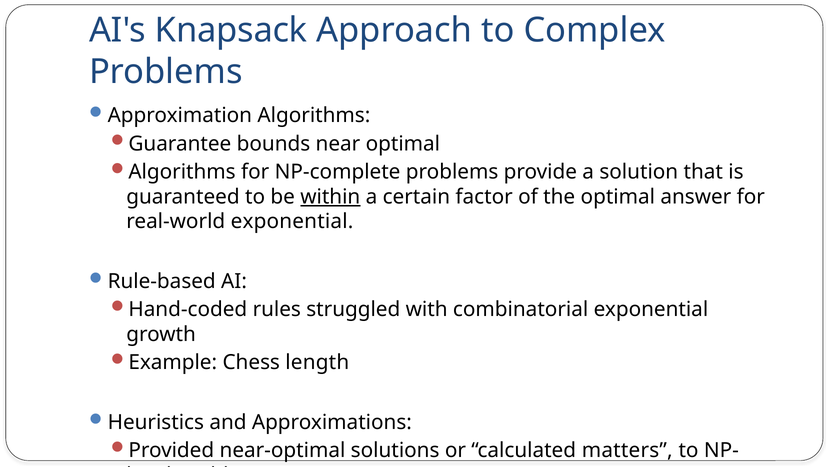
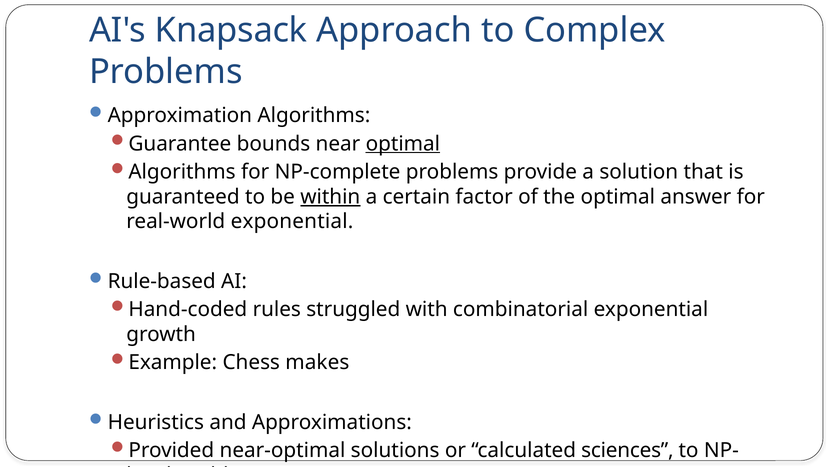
optimal at (403, 143) underline: none -> present
length: length -> makes
matters: matters -> sciences
